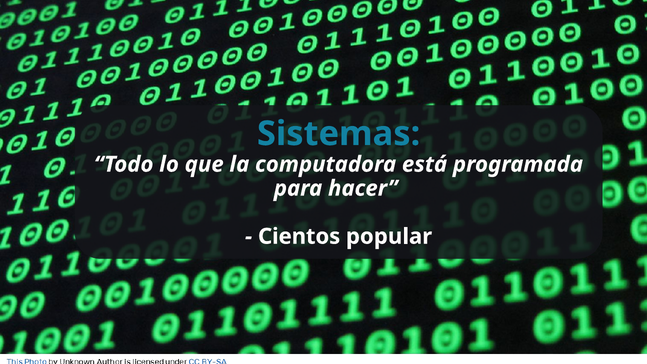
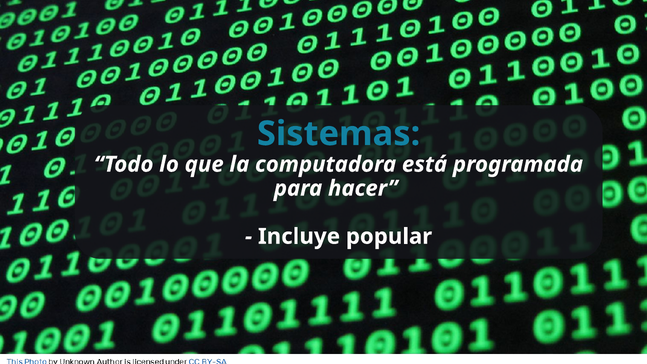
Cientos: Cientos -> Incluye
